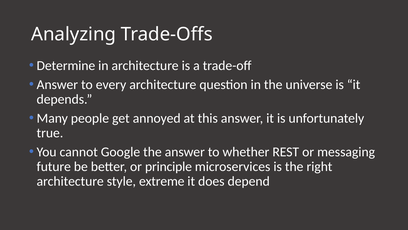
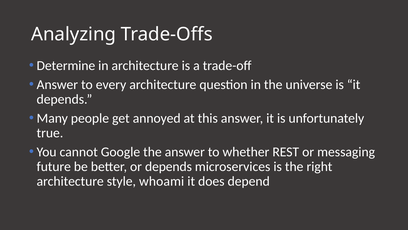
or principle: principle -> depends
extreme: extreme -> whoami
